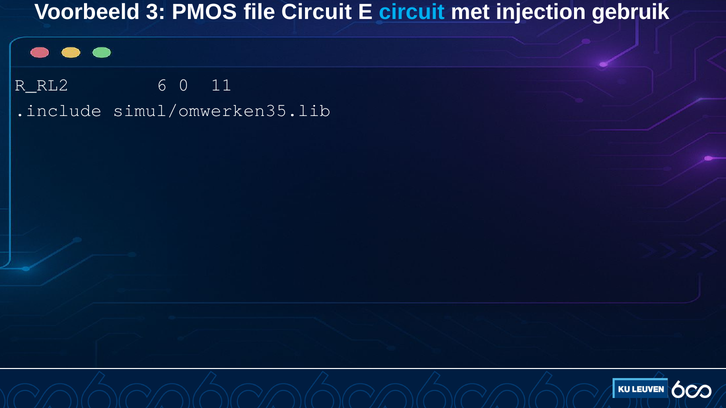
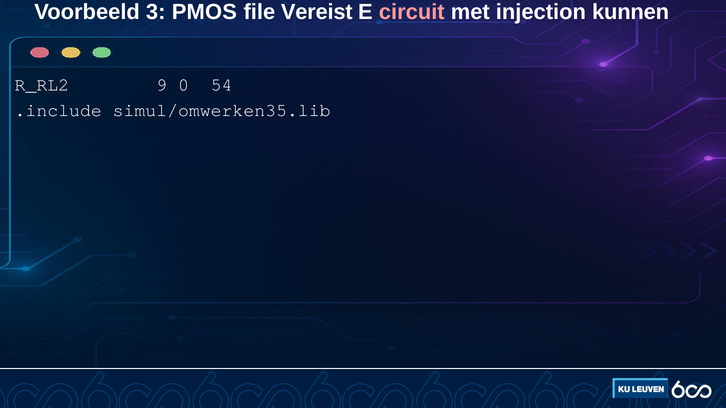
file Circuit: Circuit -> Vereist
circuit at (412, 12) colour: light blue -> pink
gebruik: gebruik -> kunnen
6: 6 -> 9
11: 11 -> 54
